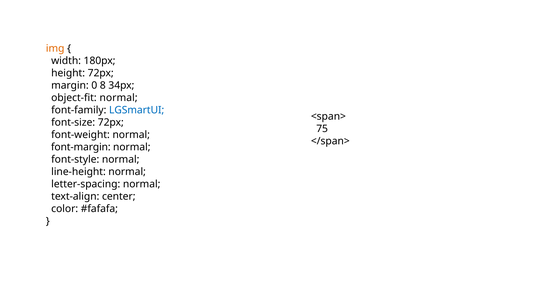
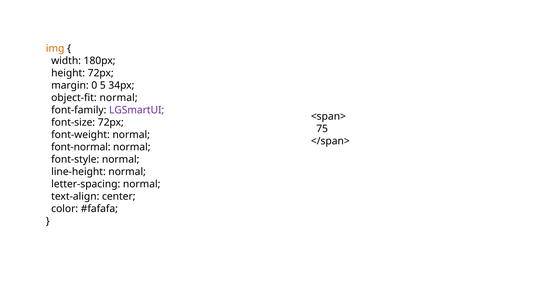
8: 8 -> 5
LGSmartUI colour: blue -> purple
font-margin: font-margin -> font-normal
